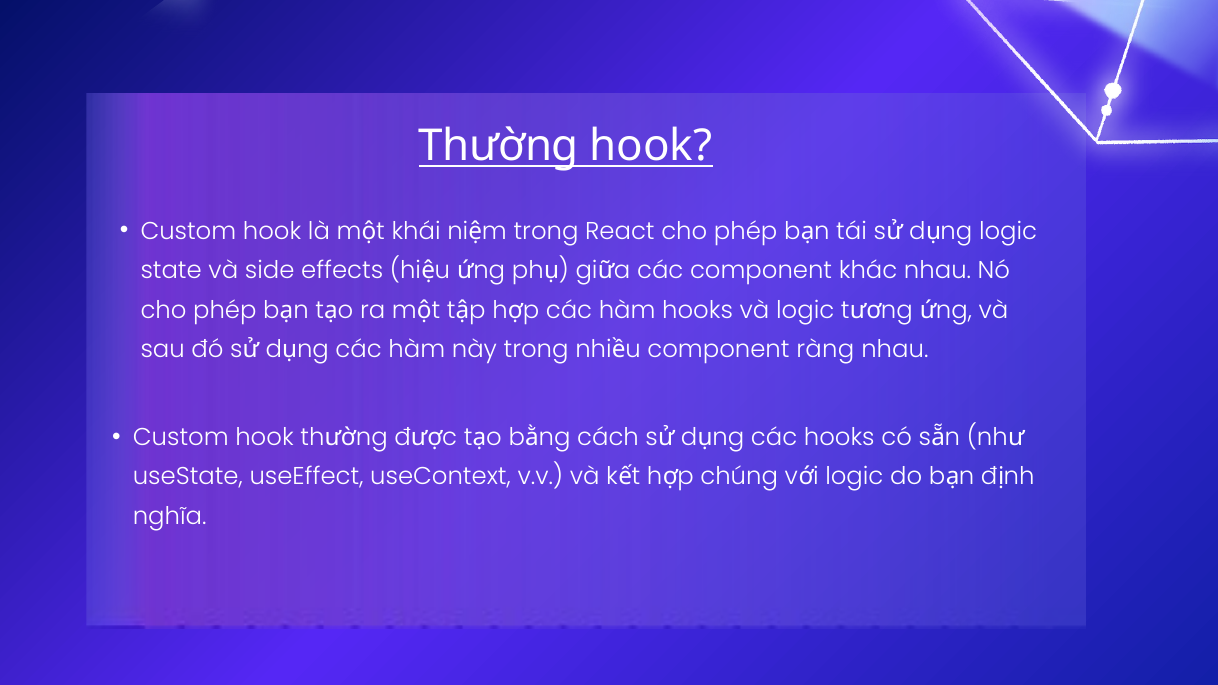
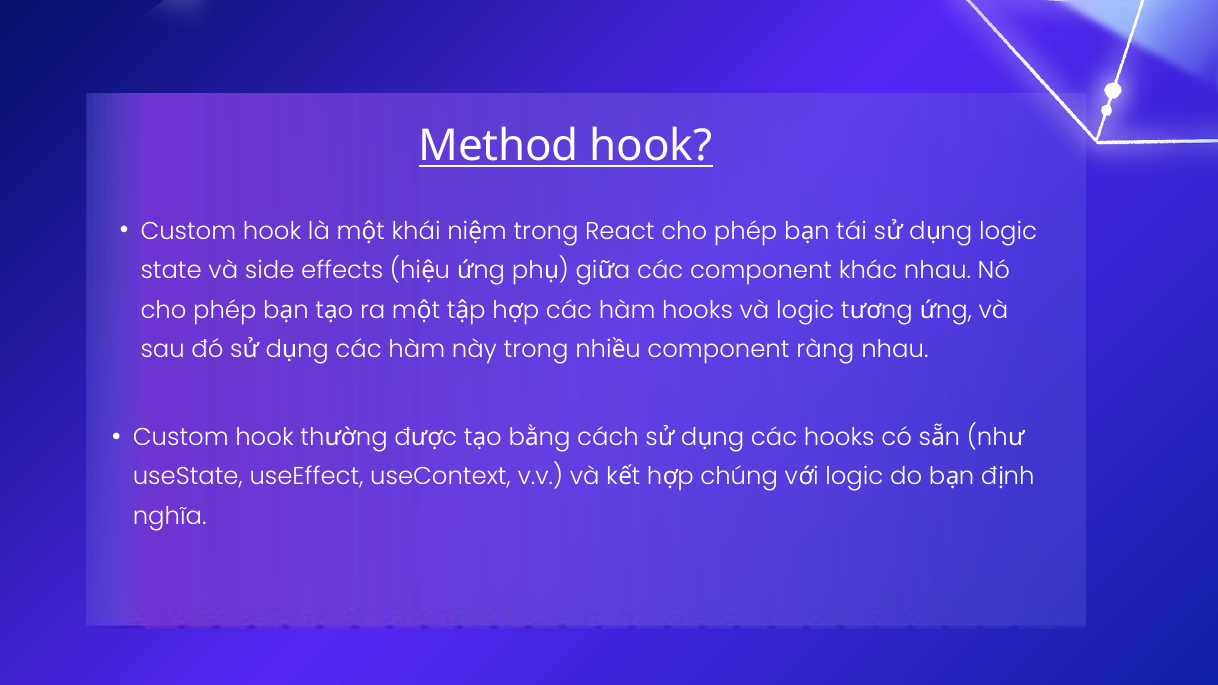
Thường: Thường -> Method
